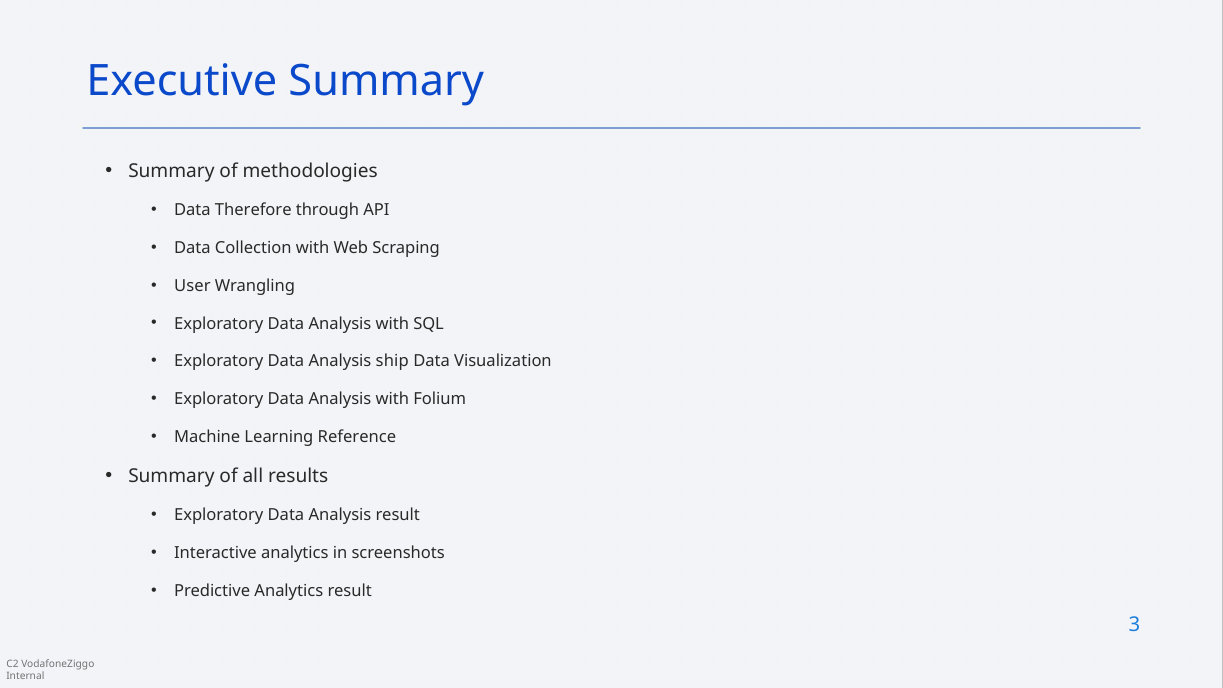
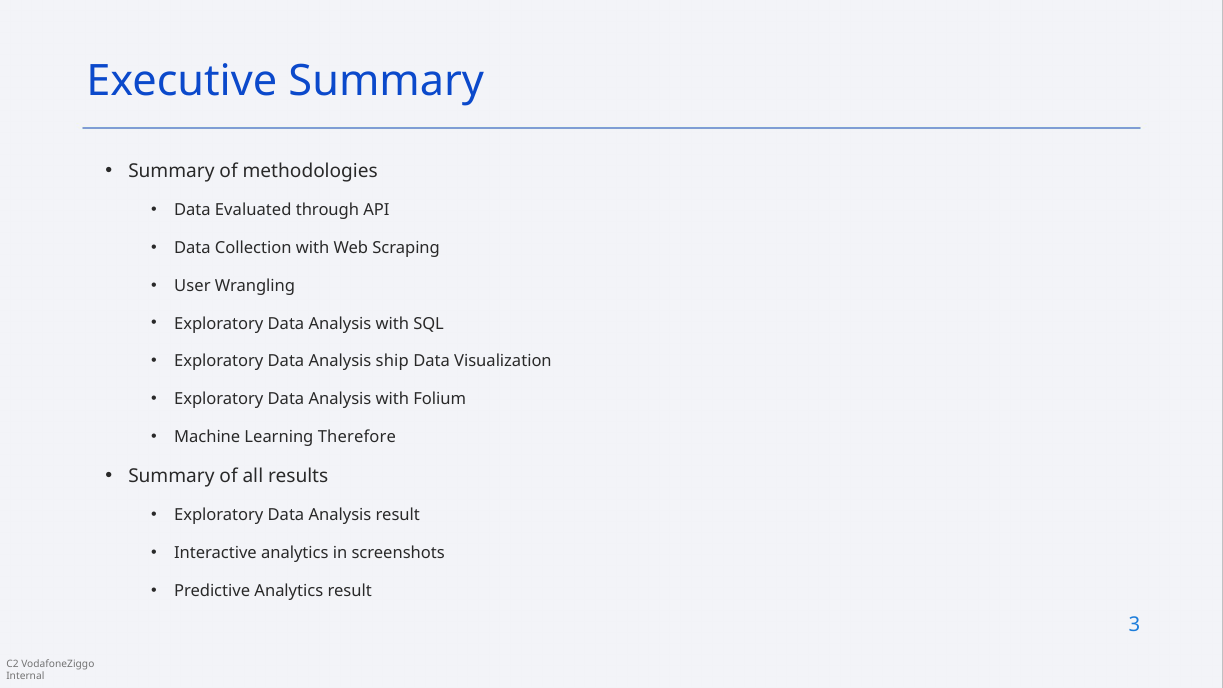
Therefore: Therefore -> Evaluated
Reference: Reference -> Therefore
